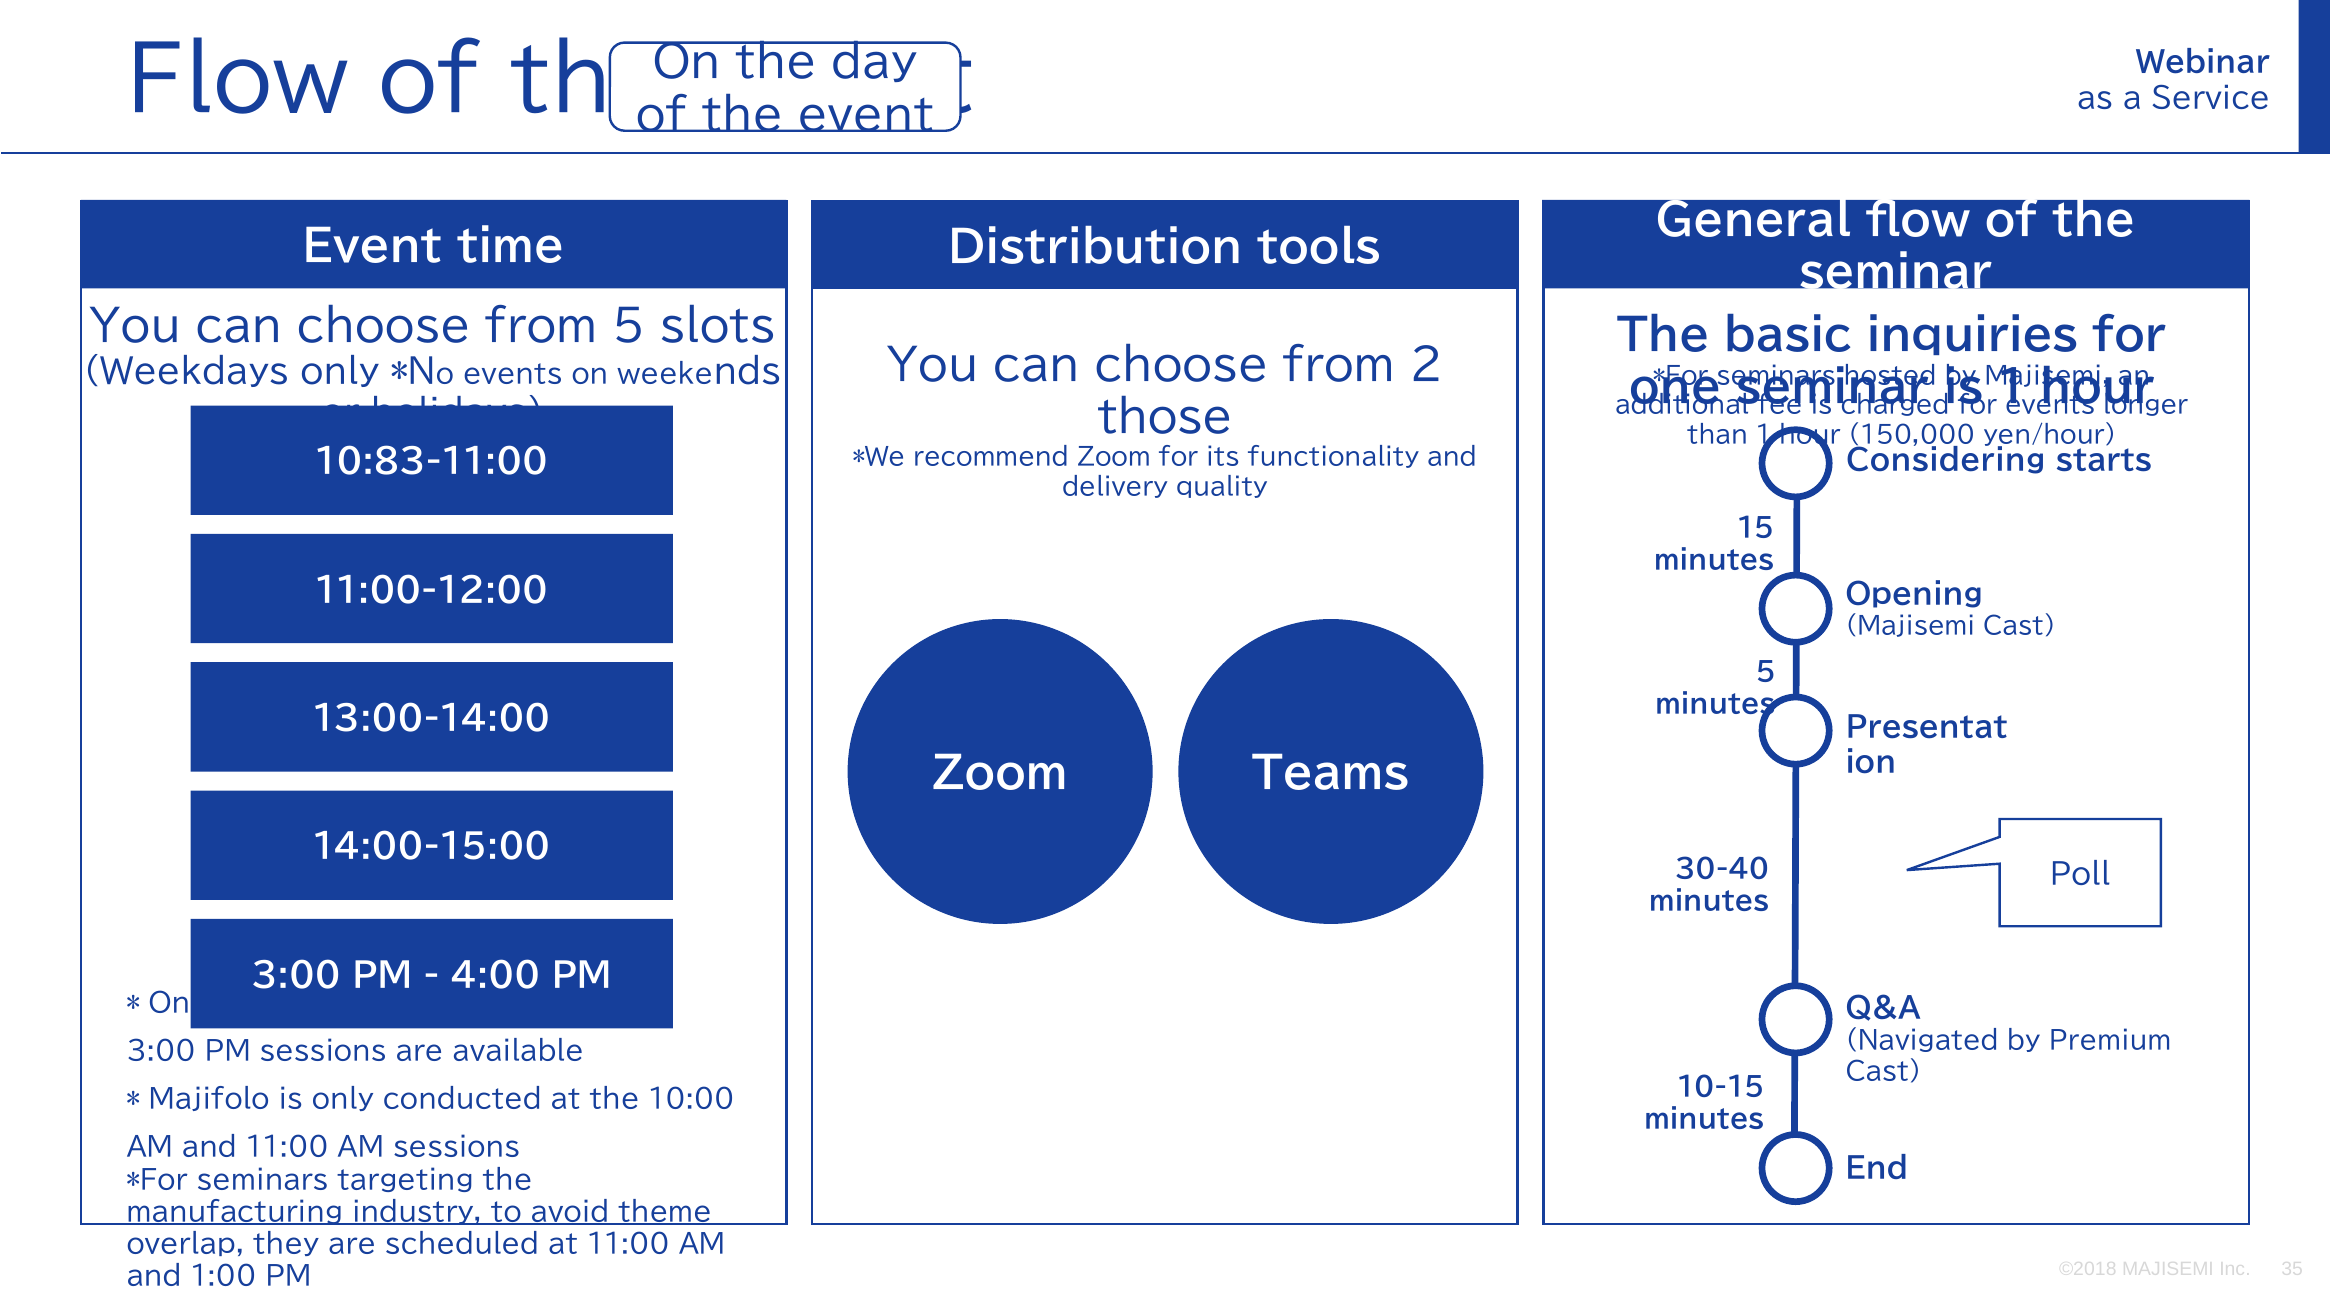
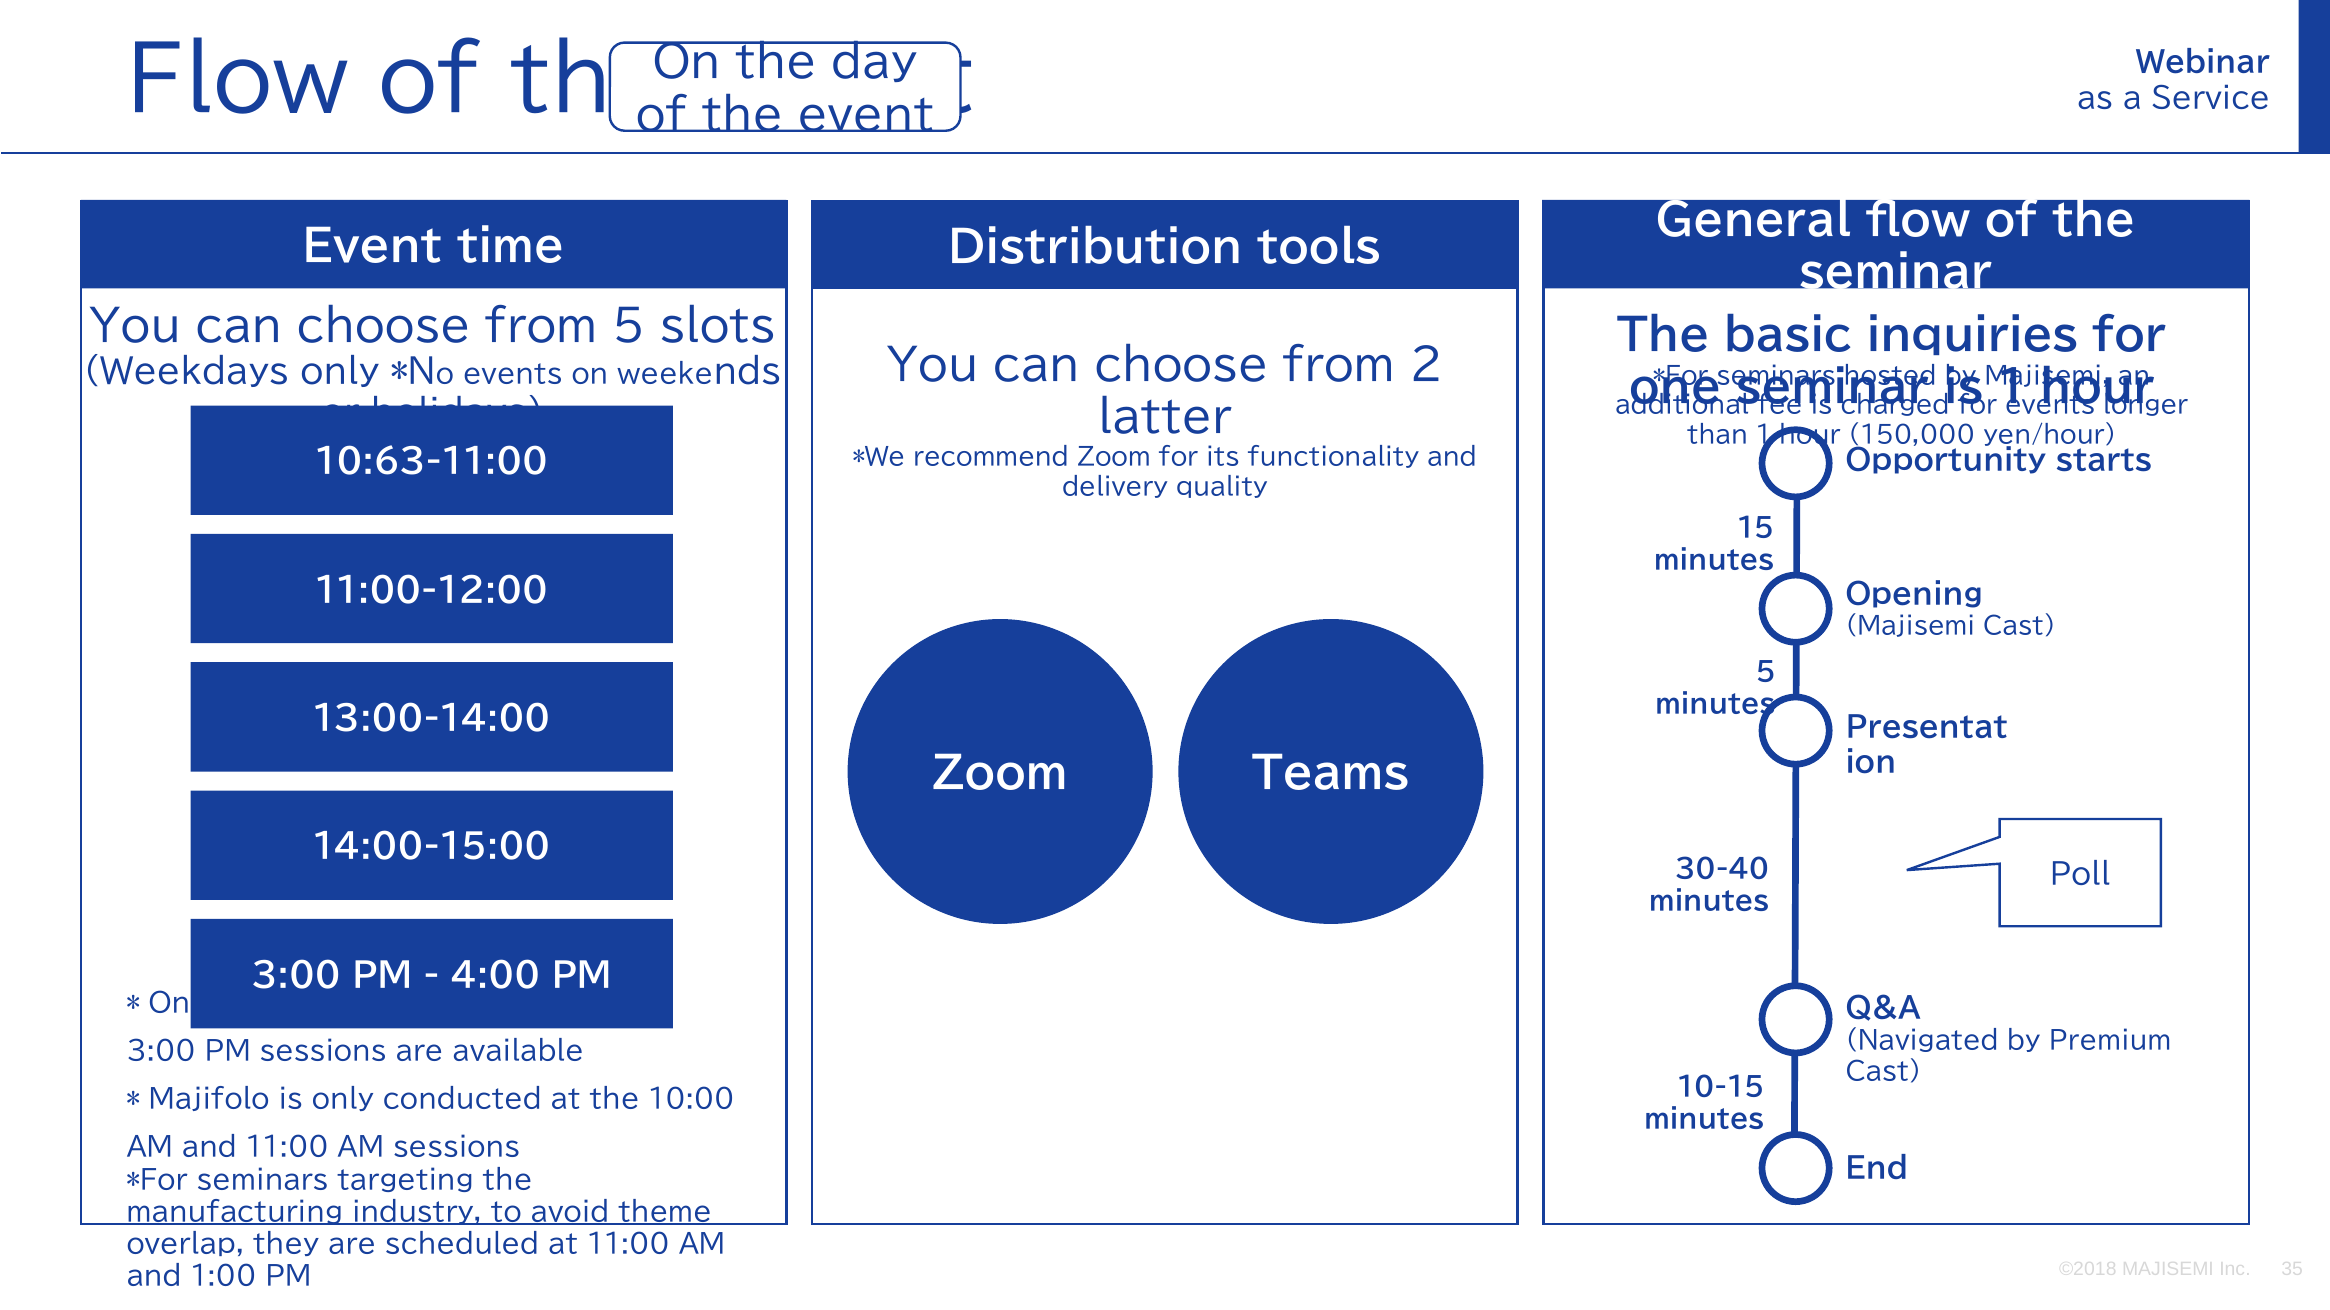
those: those -> latter
10:83-11:00: 10:83-11:00 -> 10:63-11:00
Considering: Considering -> Opportunity
